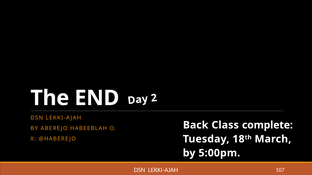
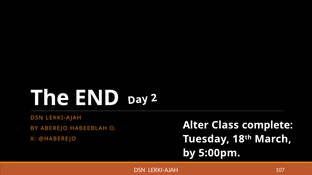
Back: Back -> Alter
